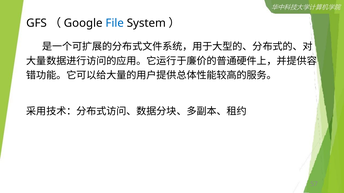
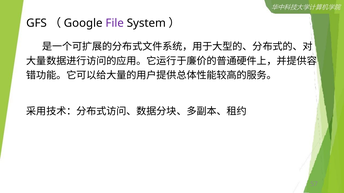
File colour: blue -> purple
